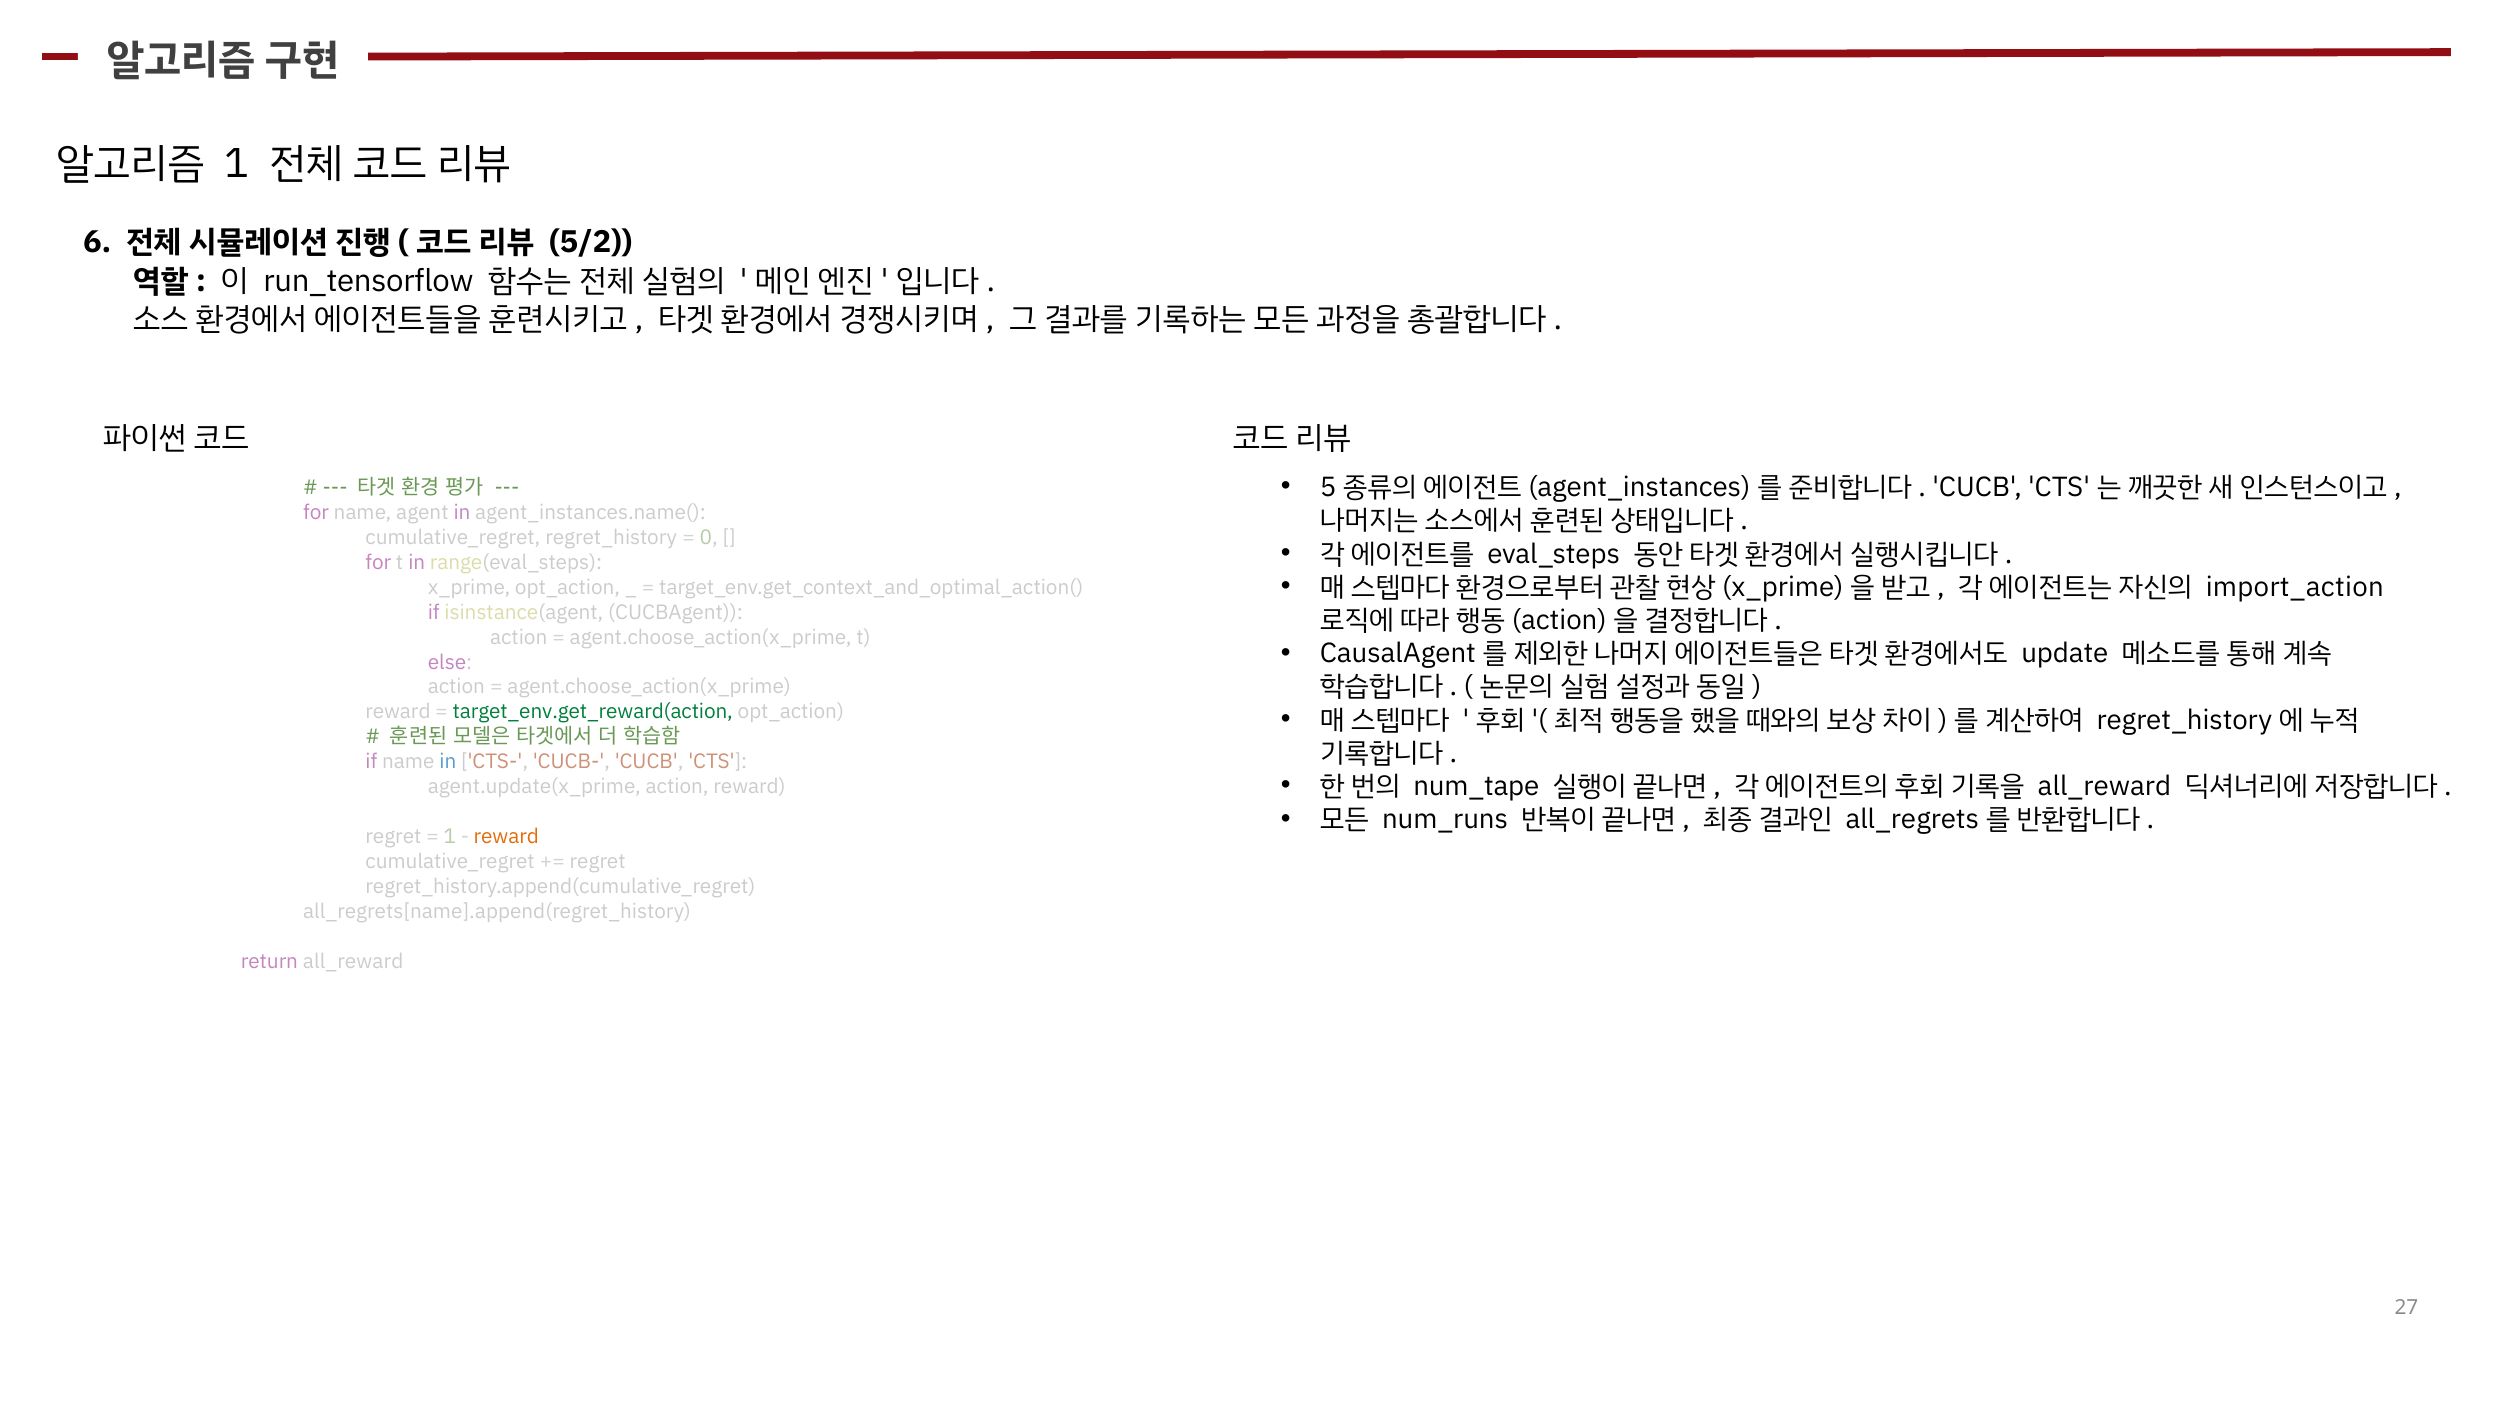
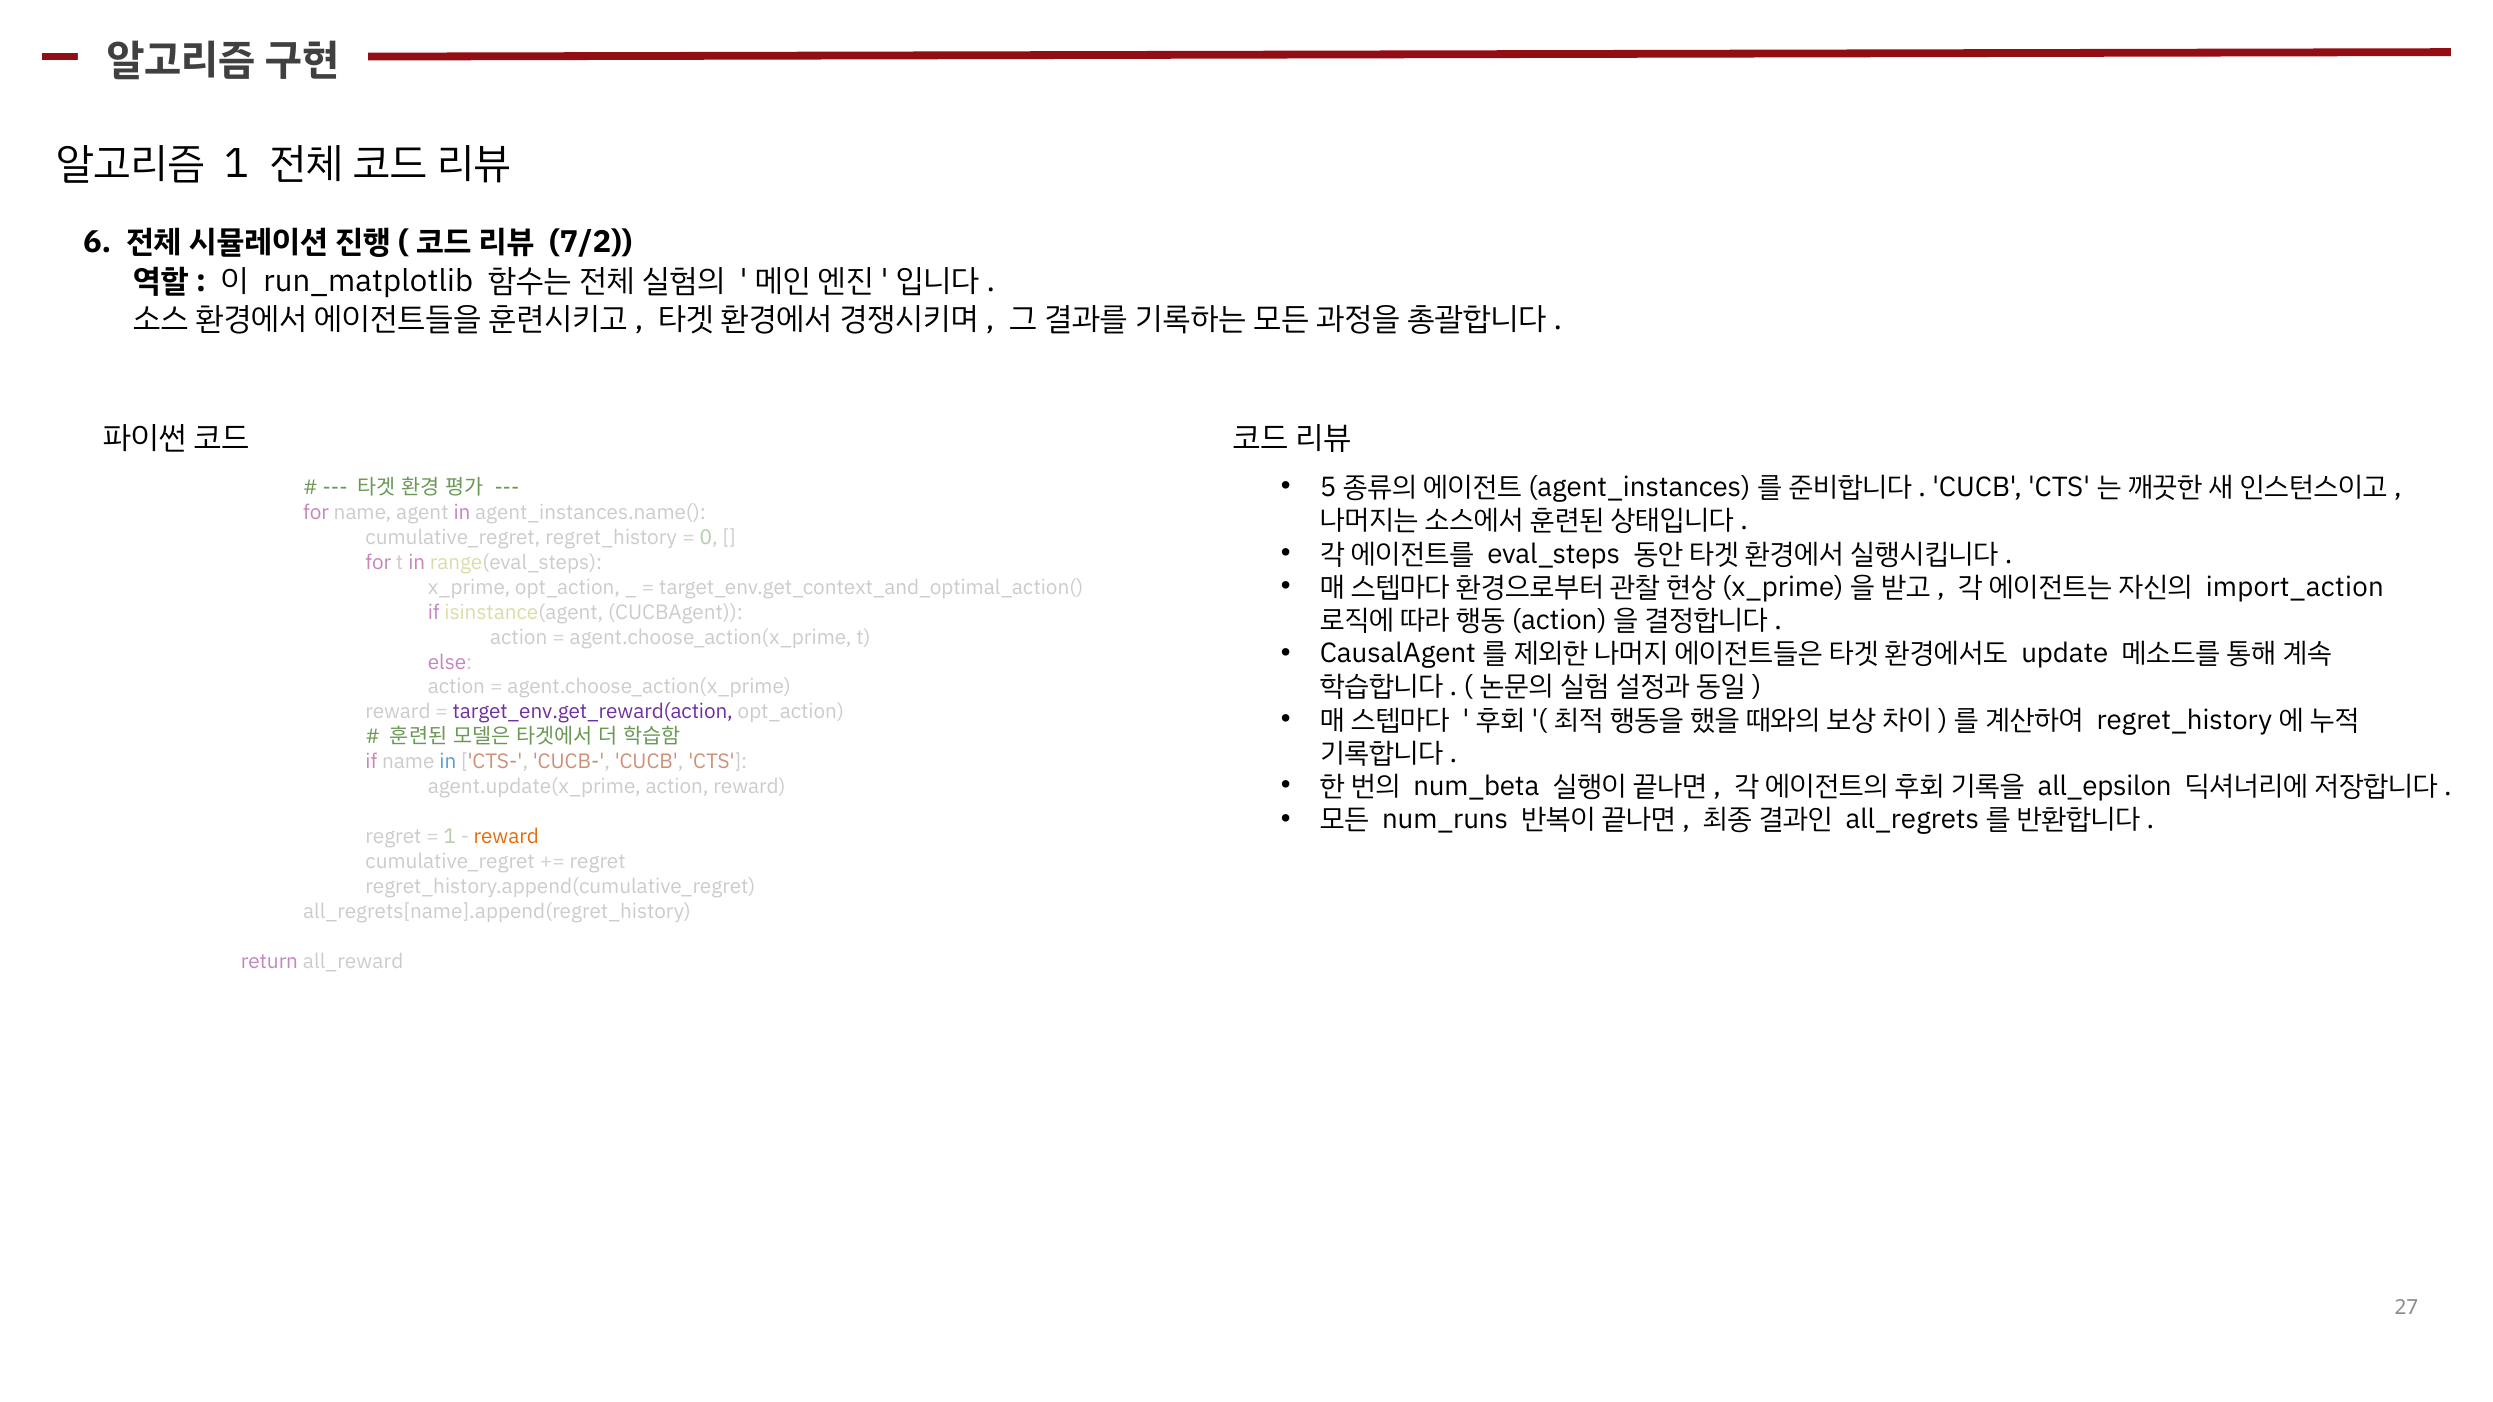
5/2: 5/2 -> 7/2
run_tensorflow: run_tensorflow -> run_matplotlib
target_env.get_reward(action colour: green -> purple
num_tape: num_tape -> num_beta
all_reward at (2104, 787): all_reward -> all_epsilon
